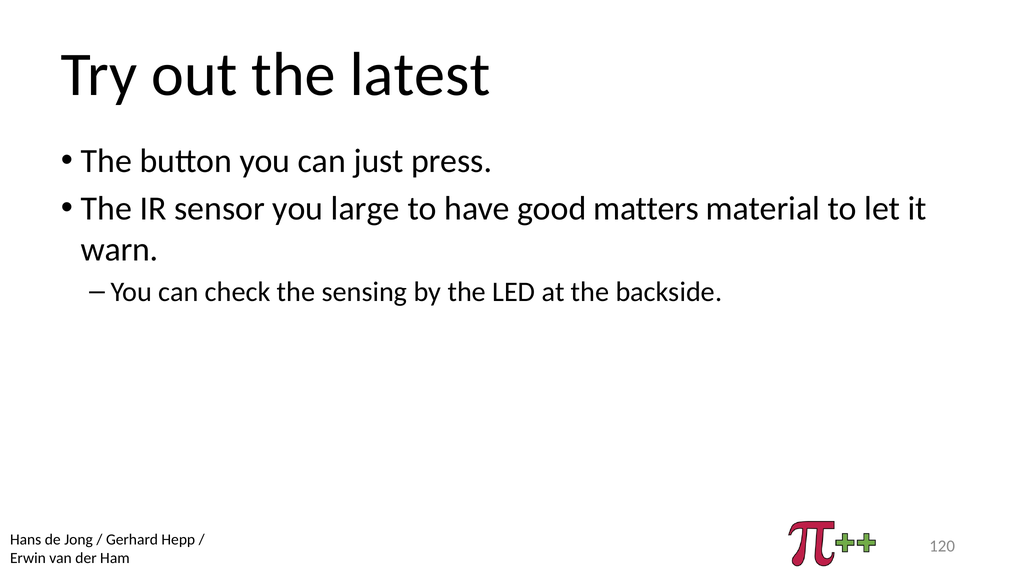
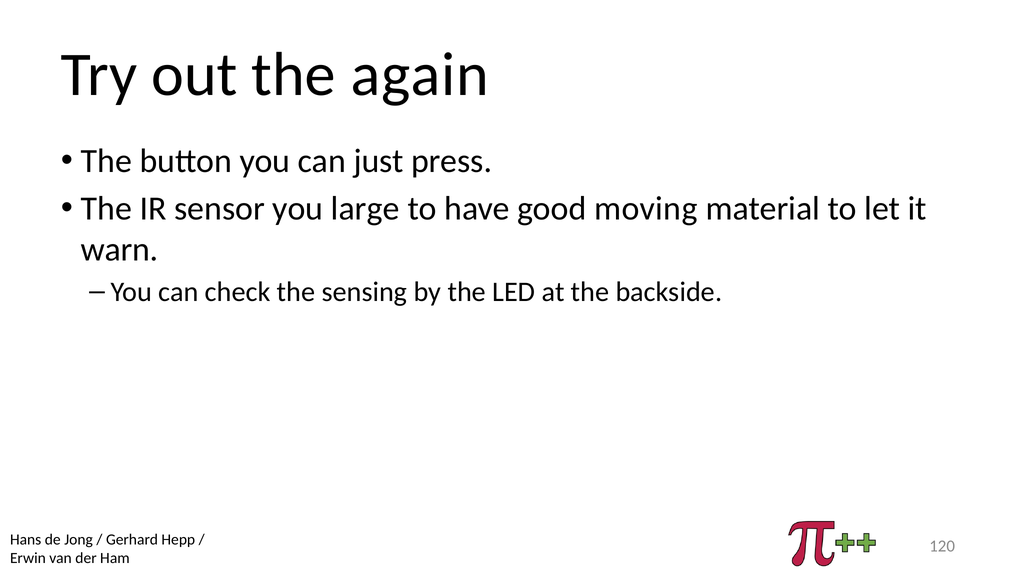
latest: latest -> again
matters: matters -> moving
